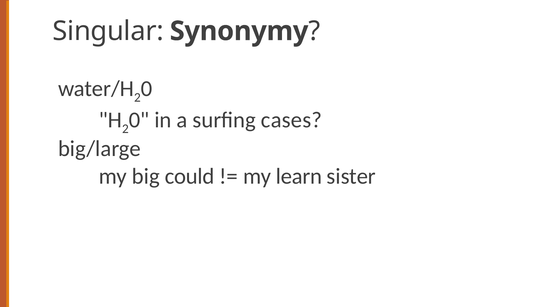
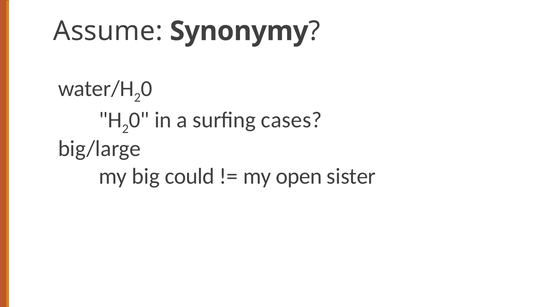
Singular: Singular -> Assume
learn: learn -> open
